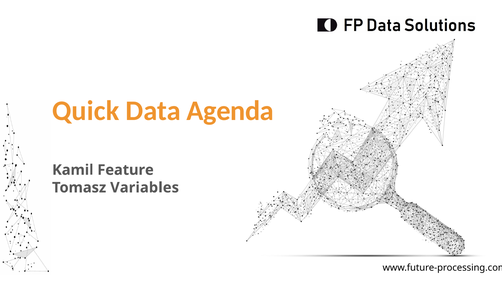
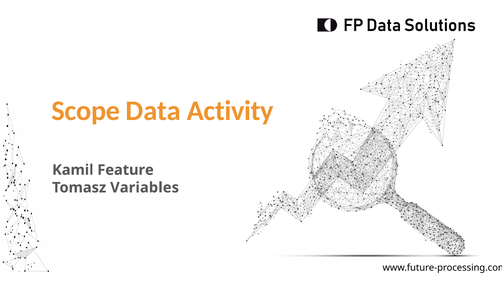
Quick: Quick -> Scope
Agenda: Agenda -> Activity
